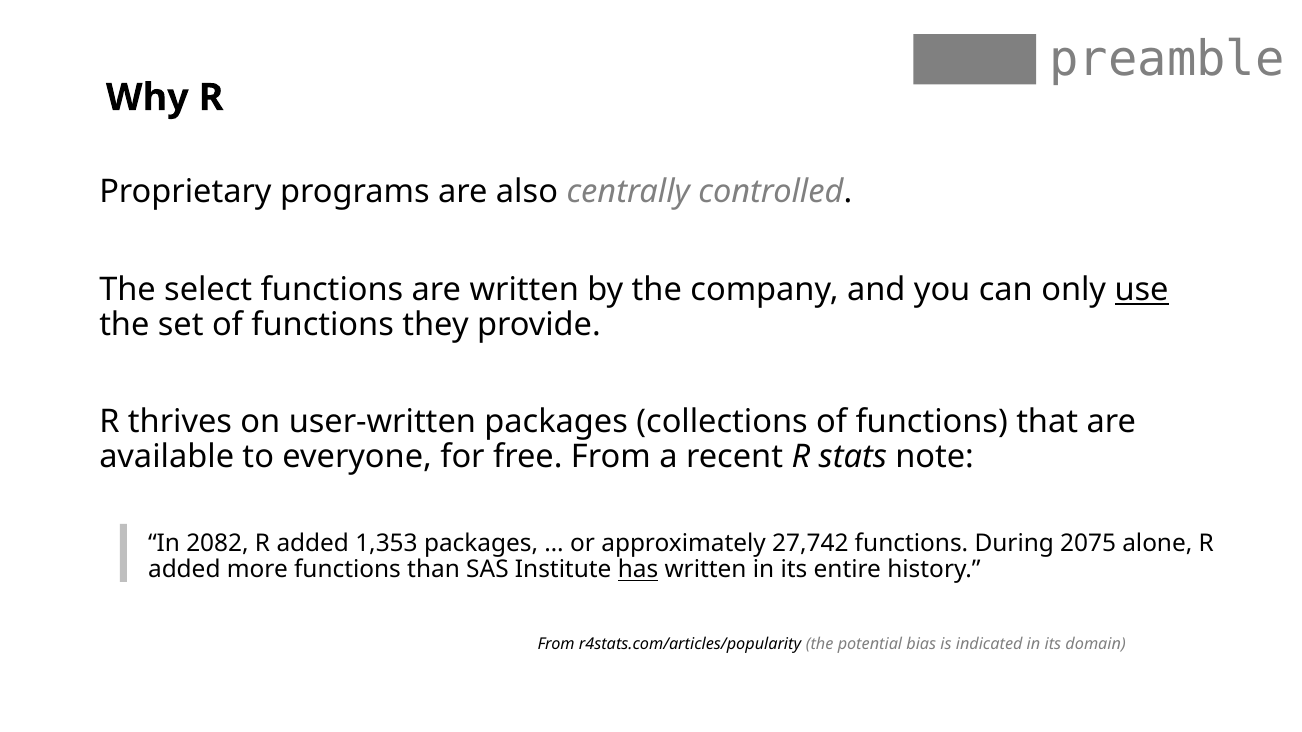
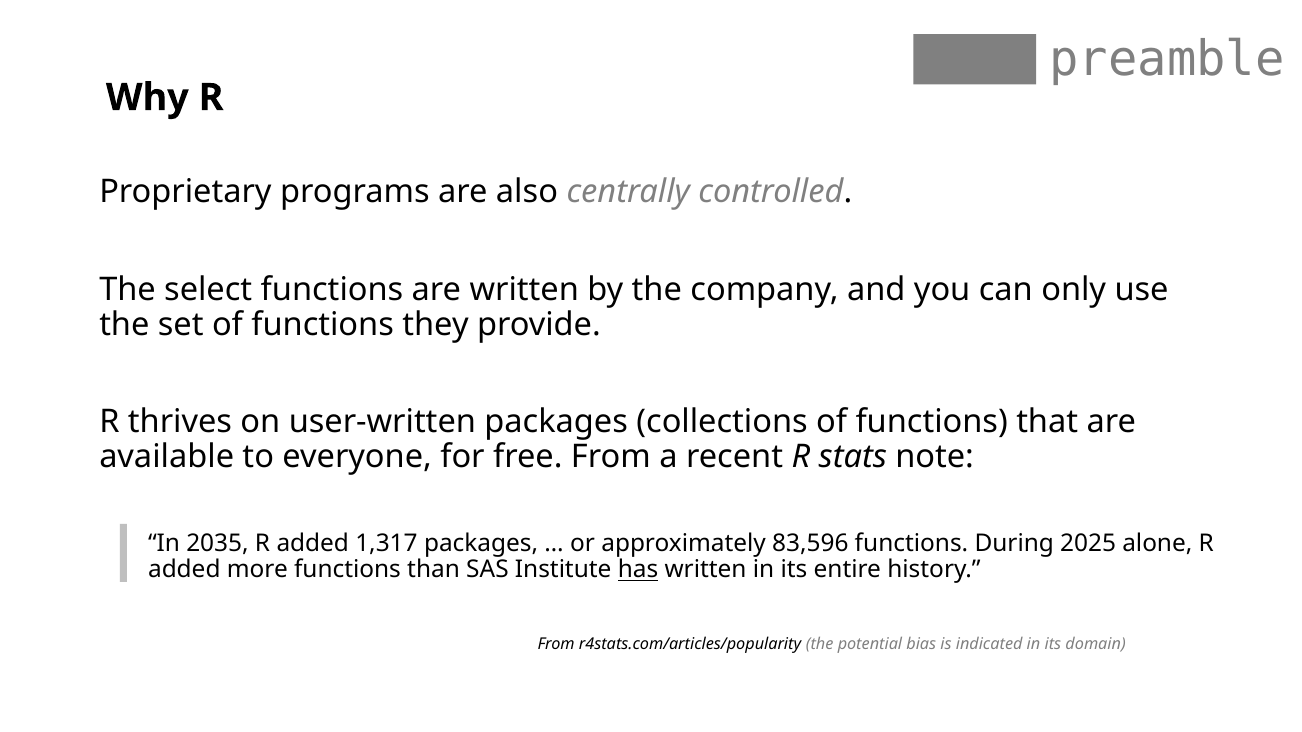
use underline: present -> none
2082: 2082 -> 2035
1,353: 1,353 -> 1,317
27,742: 27,742 -> 83,596
2075: 2075 -> 2025
